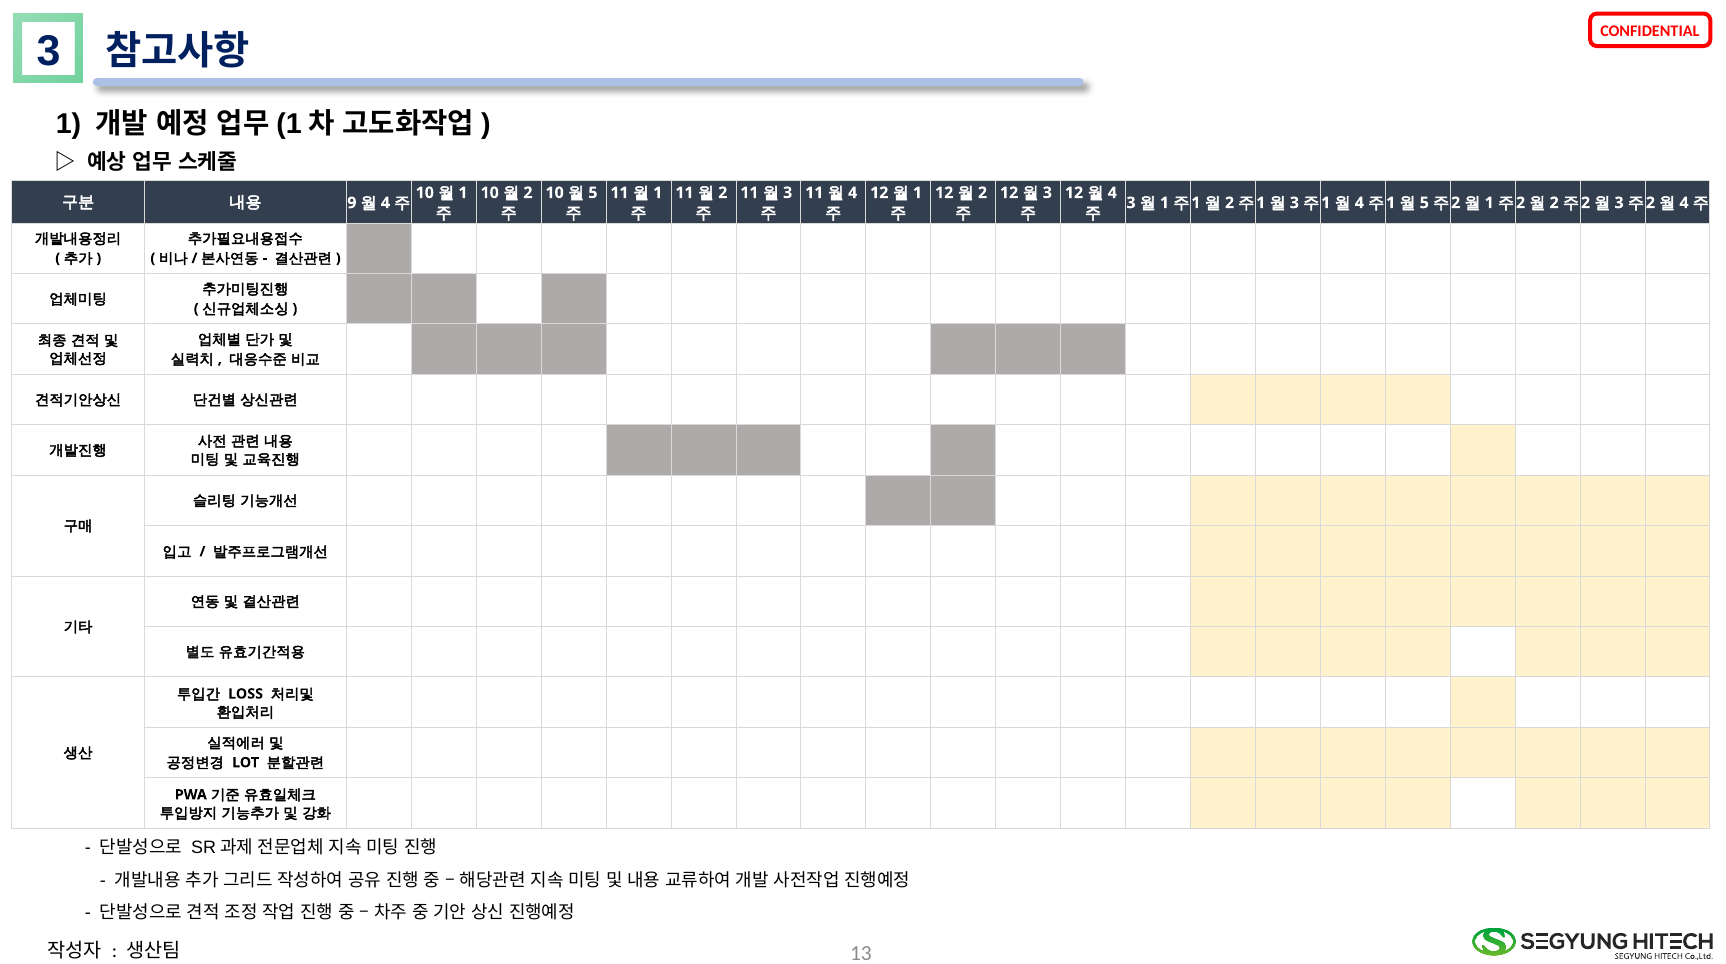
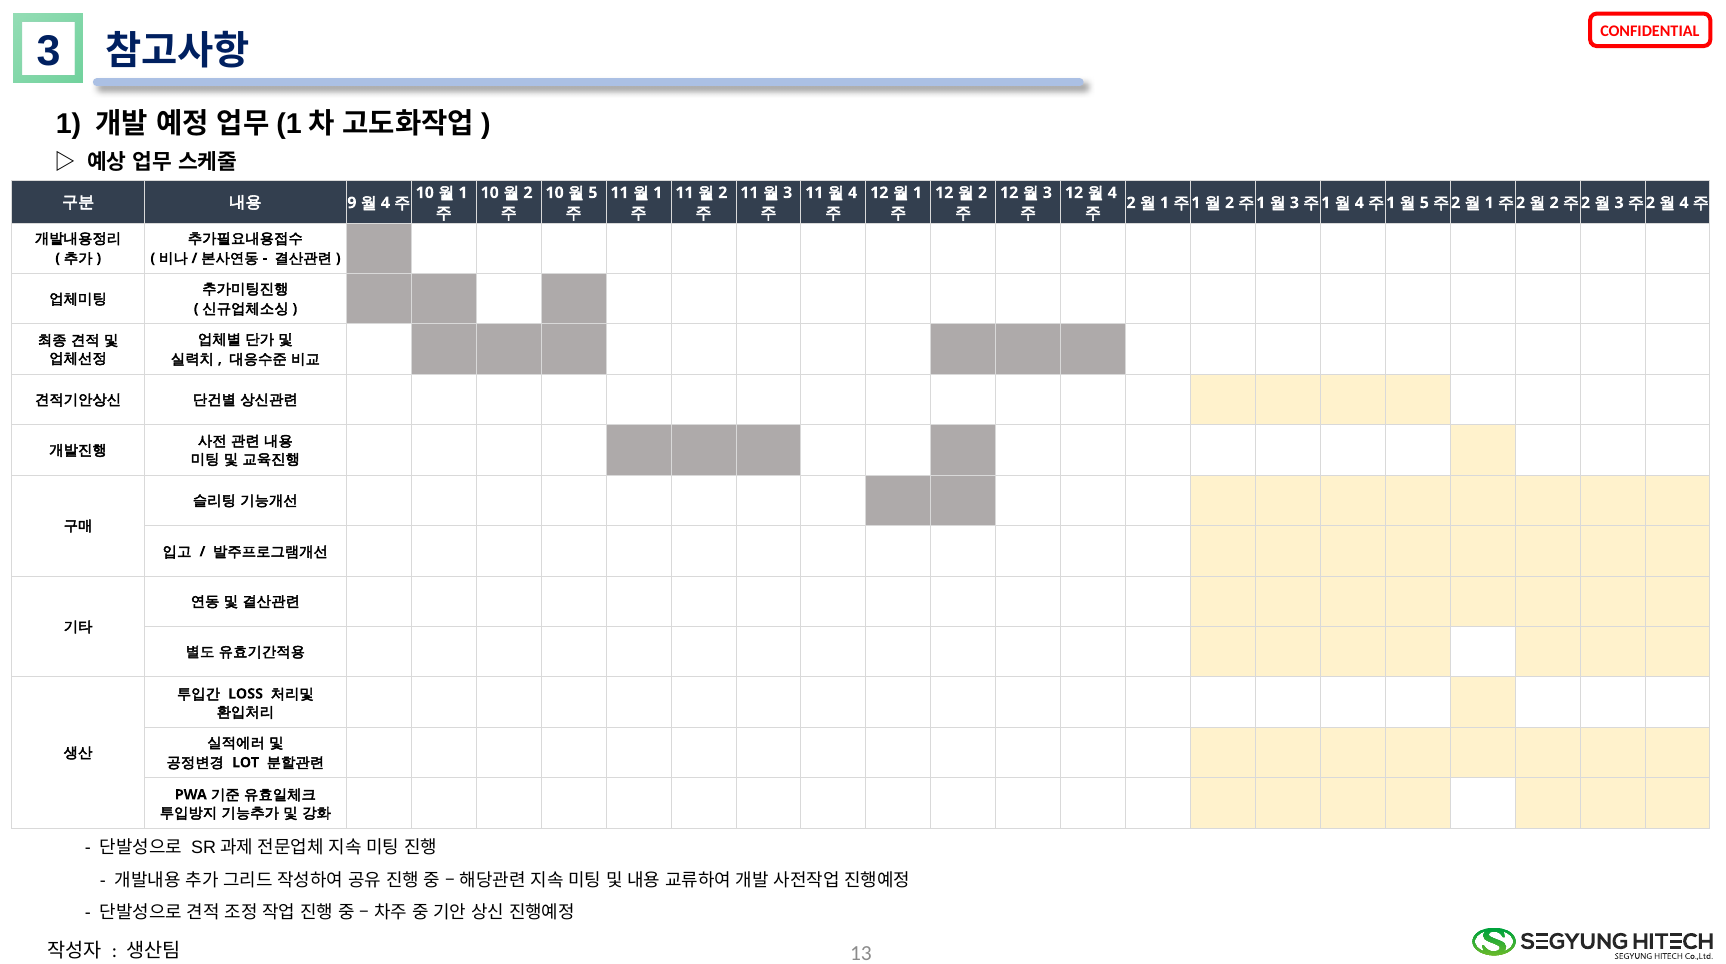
3 at (1131, 203): 3 -> 2
